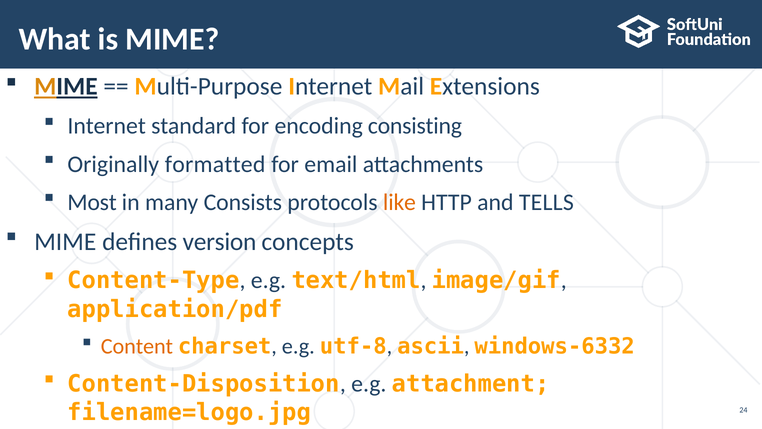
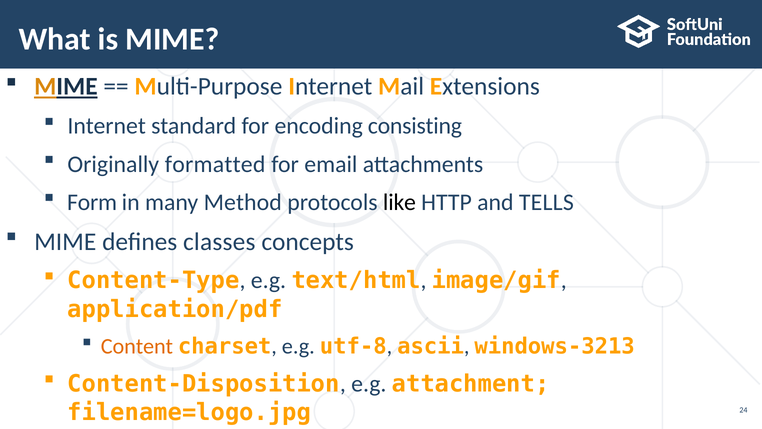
Most: Most -> Form
Consists: Consists -> Method
like colour: orange -> black
version: version -> classes
windows-6332: windows-6332 -> windows-3213
